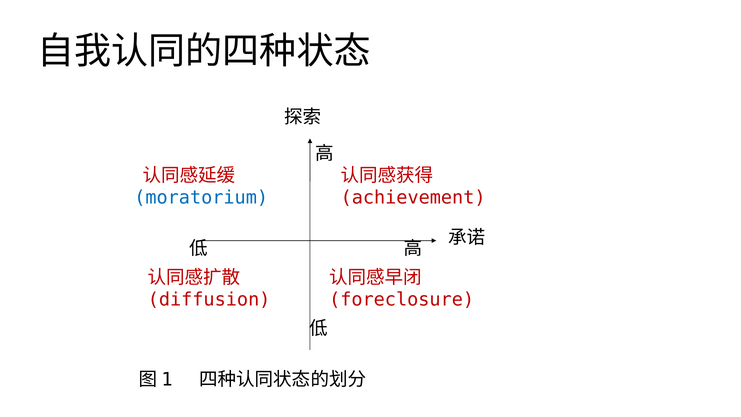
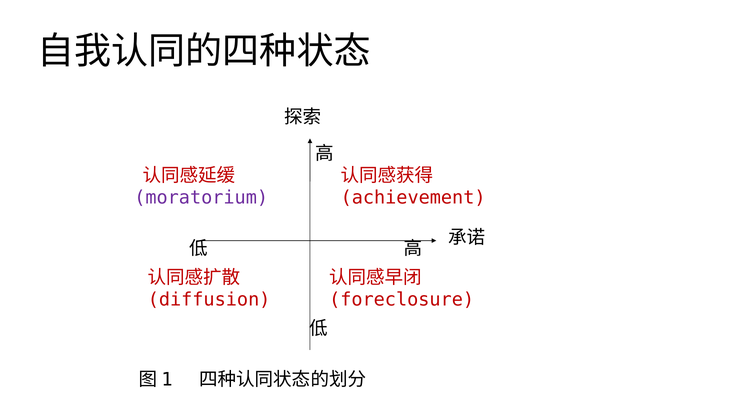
moratorium colour: blue -> purple
